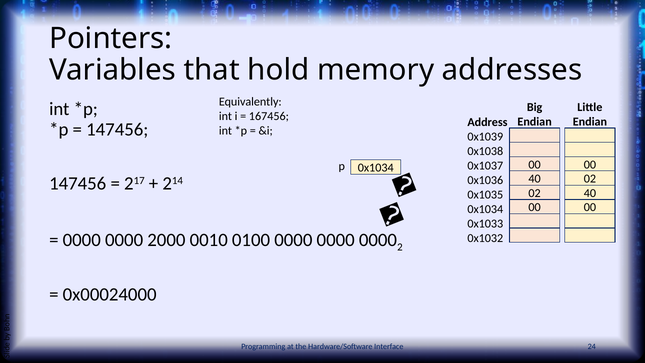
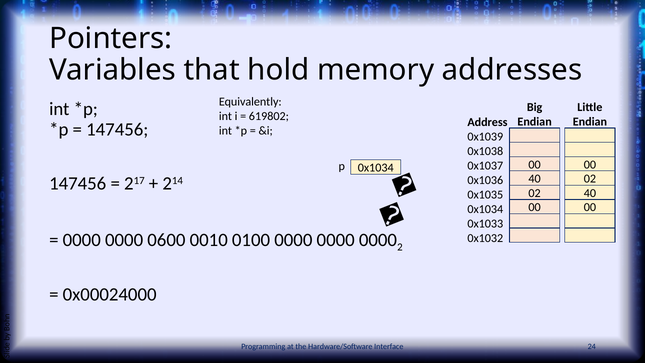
167456: 167456 -> 619802
2000: 2000 -> 0600
